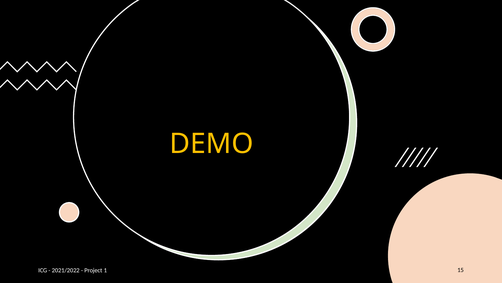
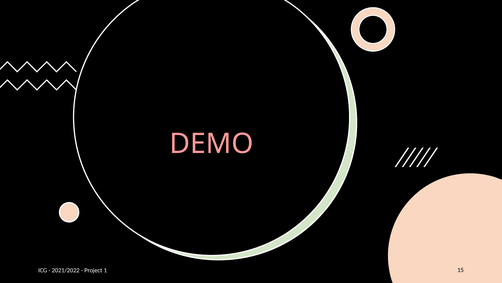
DEMO colour: yellow -> pink
